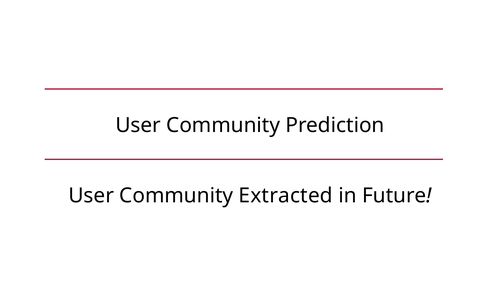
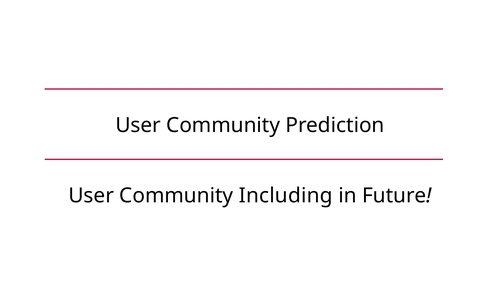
Extracted: Extracted -> Including
